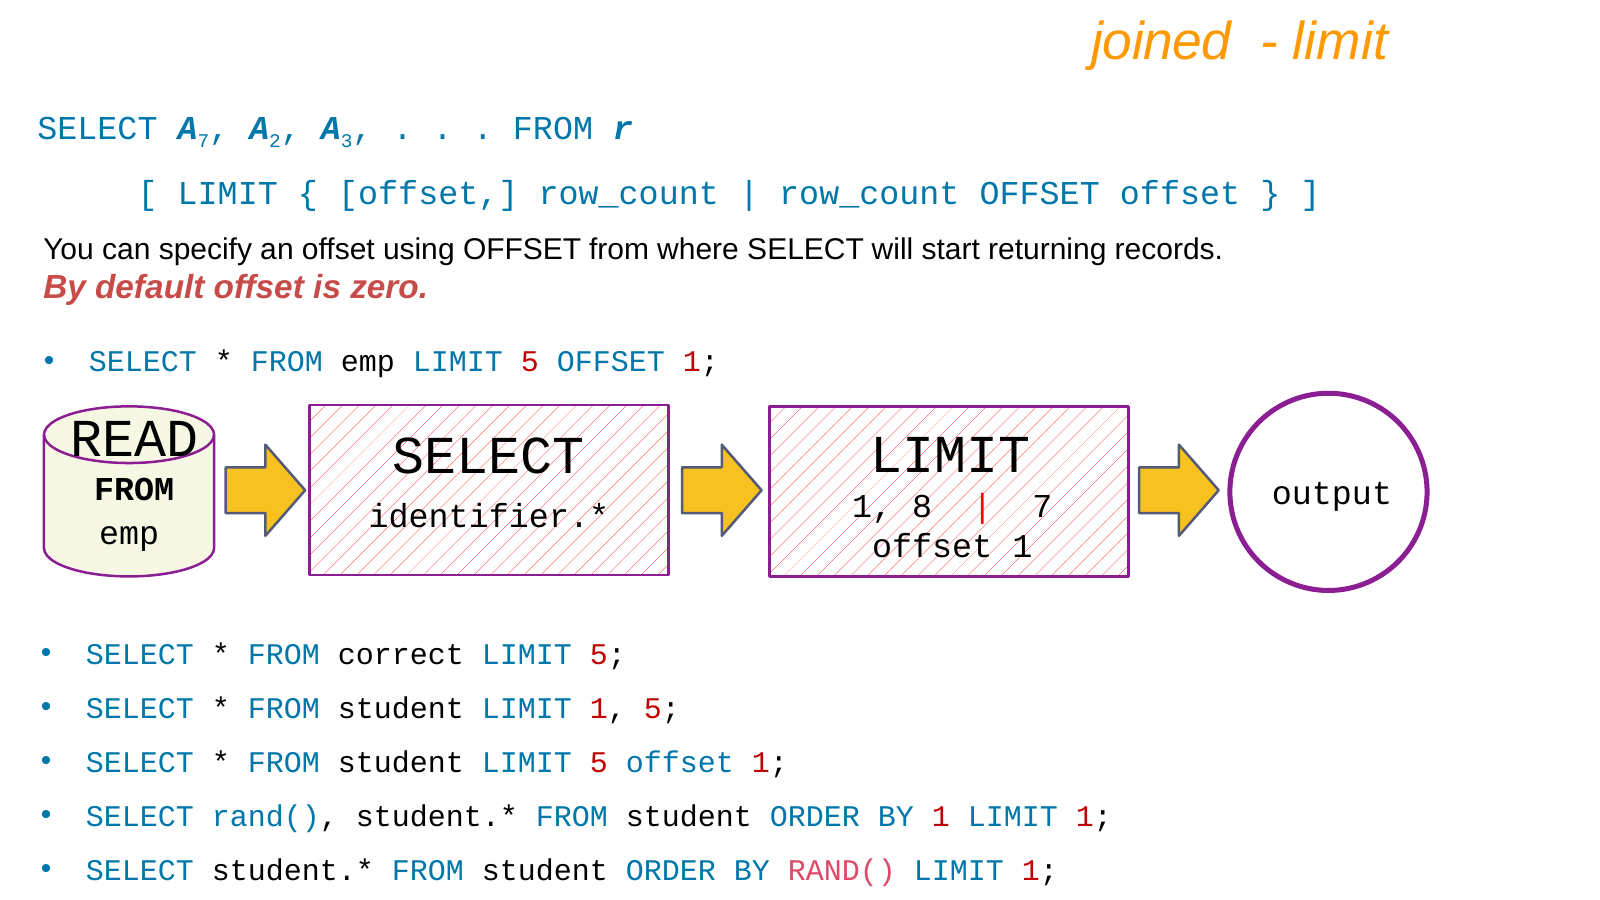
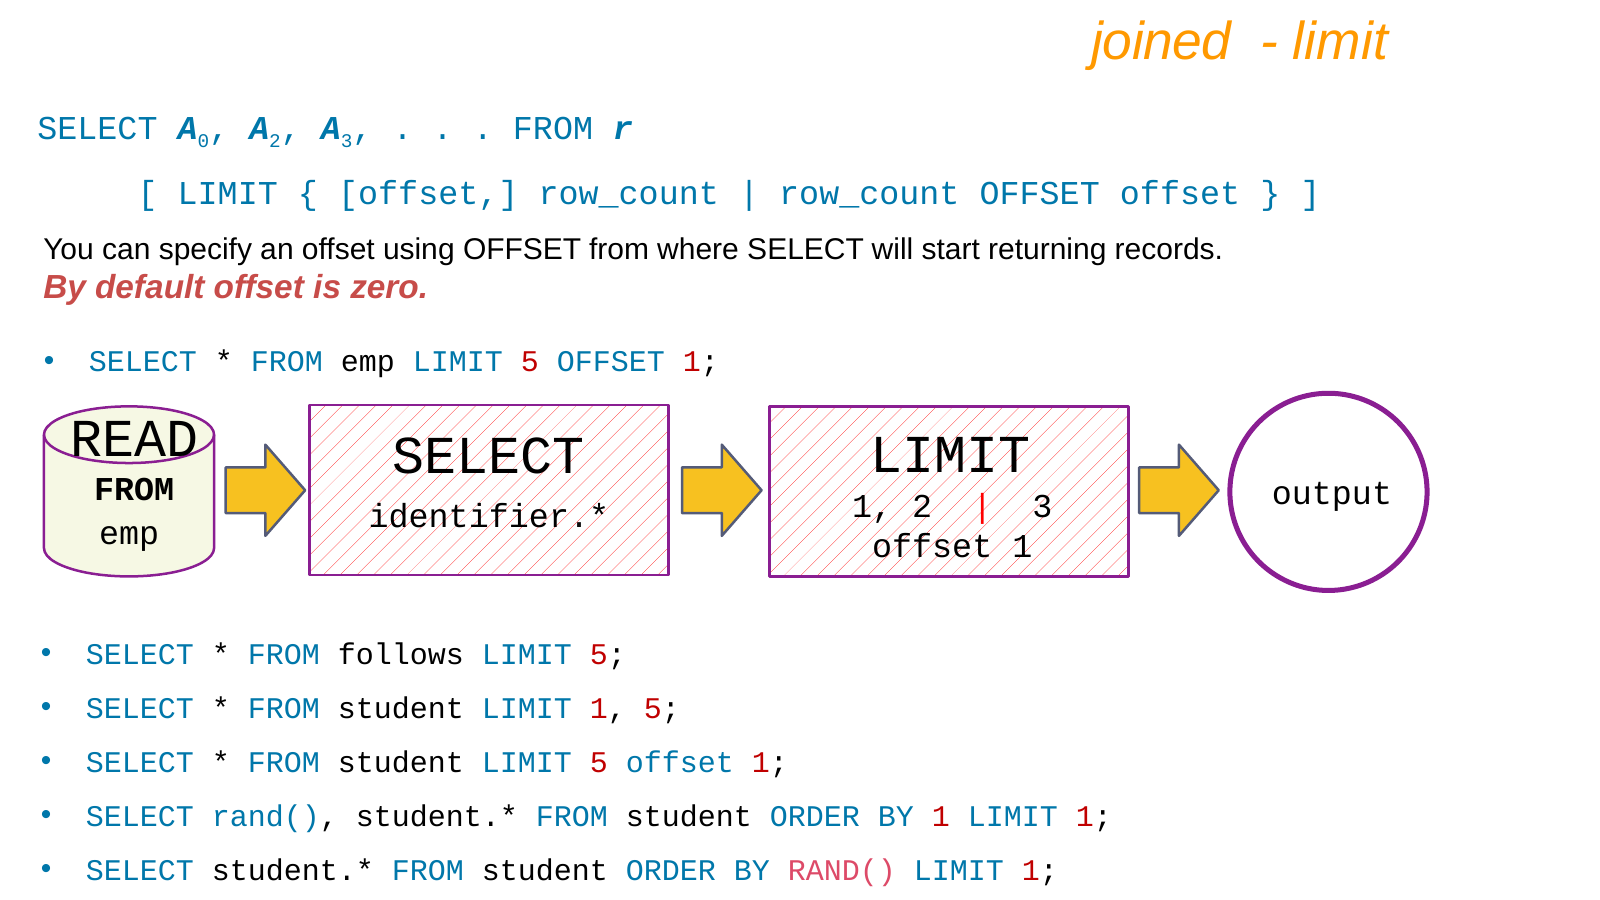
7 at (203, 141): 7 -> 0
1 8: 8 -> 2
7 at (1042, 507): 7 -> 3
correct: correct -> follows
